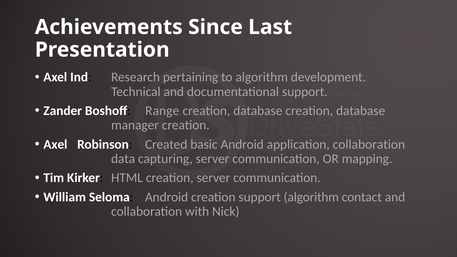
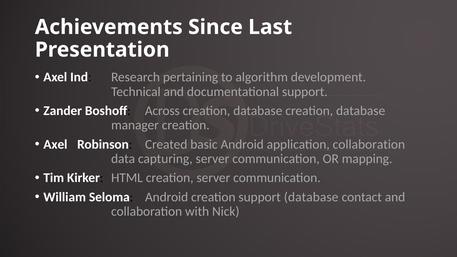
Range: Range -> Across
support algorithm: algorithm -> database
